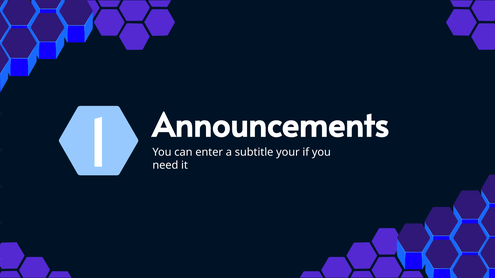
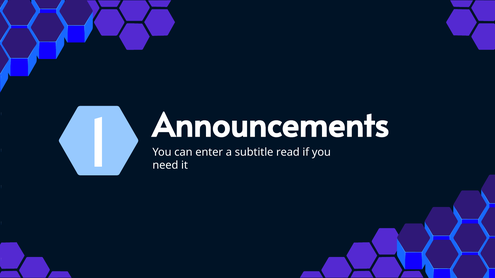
your: your -> read
